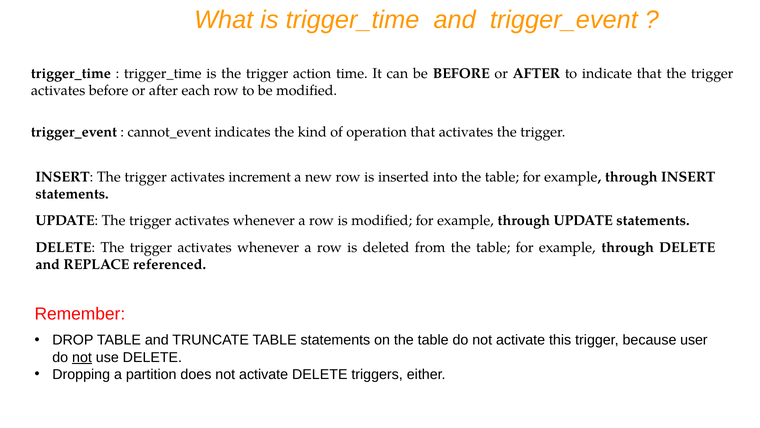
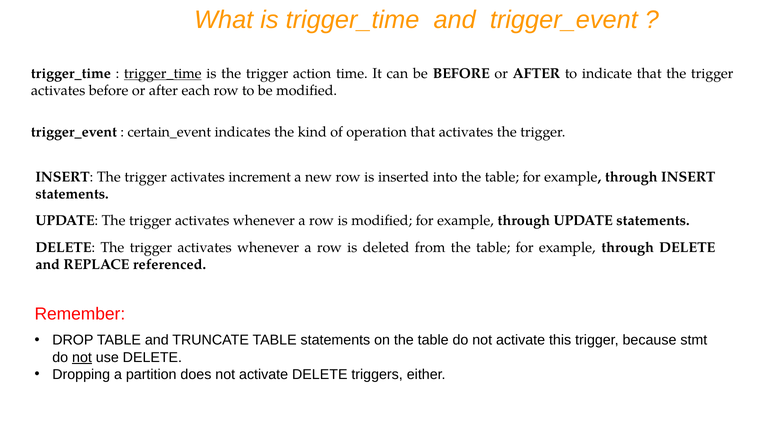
trigger_time at (163, 74) underline: none -> present
cannot_event: cannot_event -> certain_event
user: user -> stmt
